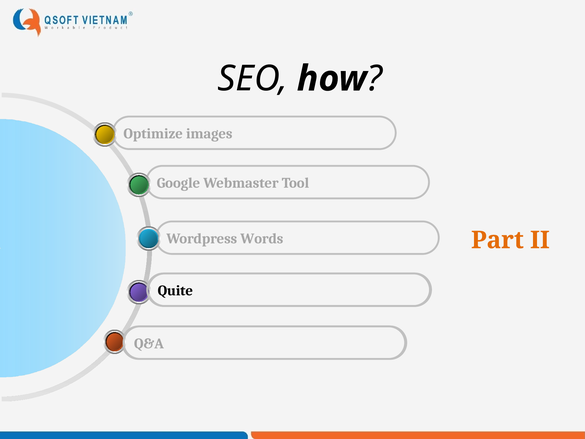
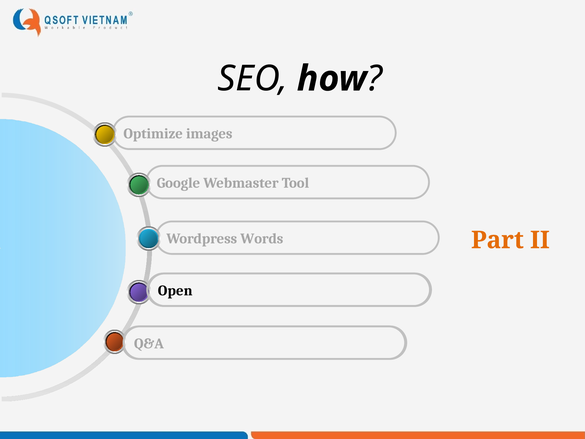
Quite: Quite -> Open
